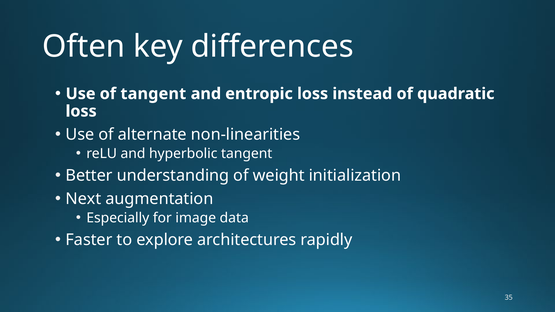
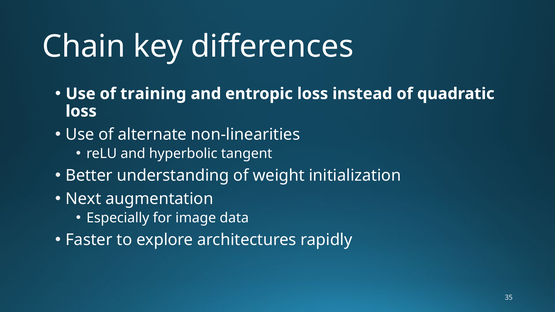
Often: Often -> Chain
of tangent: tangent -> training
